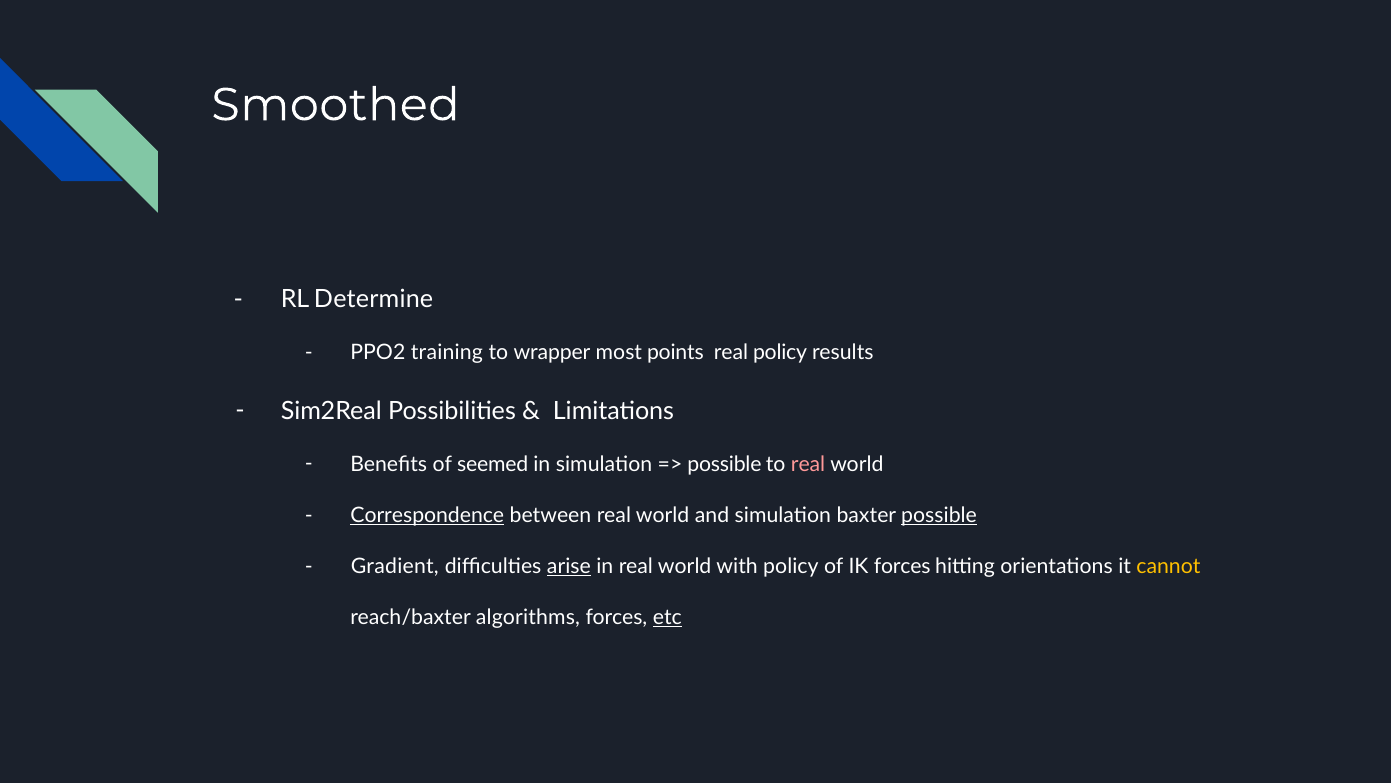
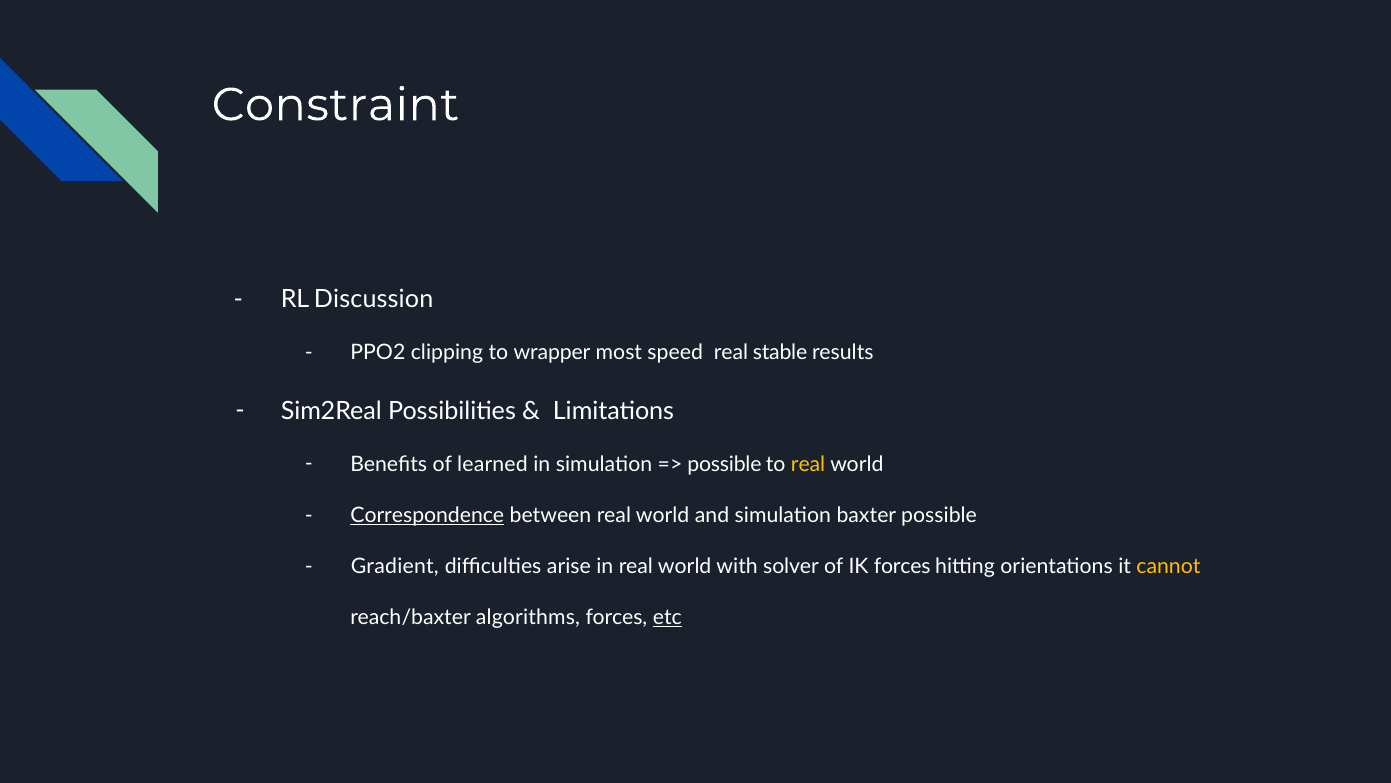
Smoothed: Smoothed -> Constraint
Determine: Determine -> Discussion
training: training -> clipping
points: points -> speed
real policy: policy -> stable
seemed: seemed -> learned
real at (808, 464) colour: pink -> yellow
possible at (939, 515) underline: present -> none
arise underline: present -> none
with policy: policy -> solver
